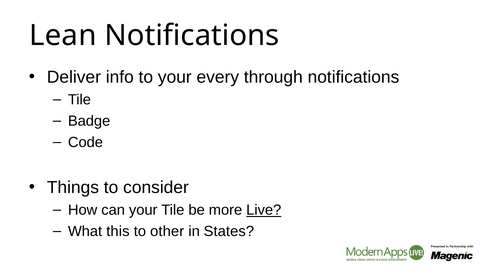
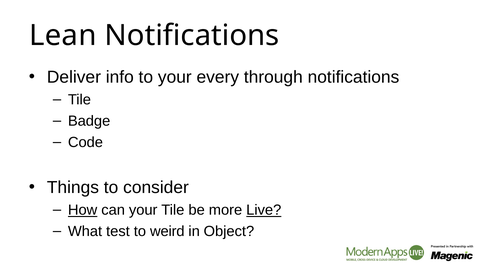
How underline: none -> present
this: this -> test
other: other -> weird
States: States -> Object
